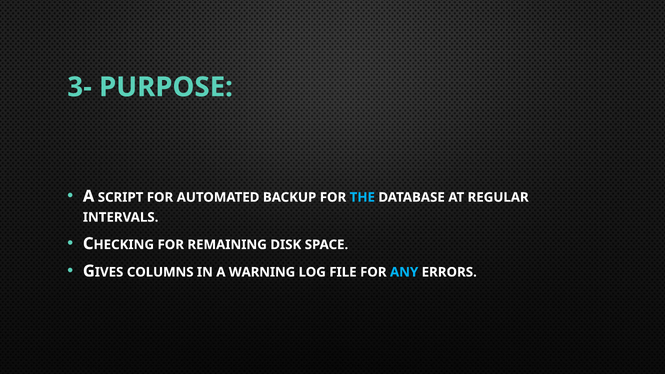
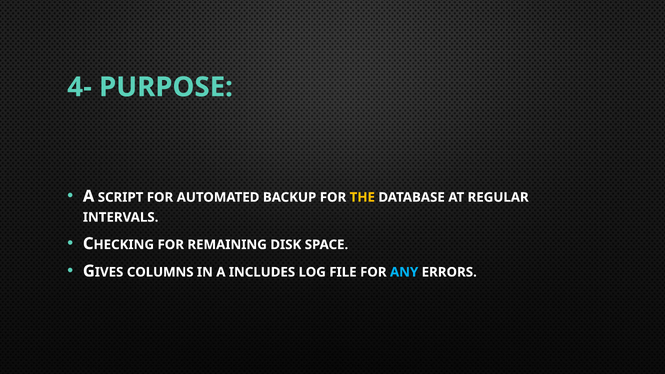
3-: 3- -> 4-
THE colour: light blue -> yellow
WARNING: WARNING -> INCLUDES
